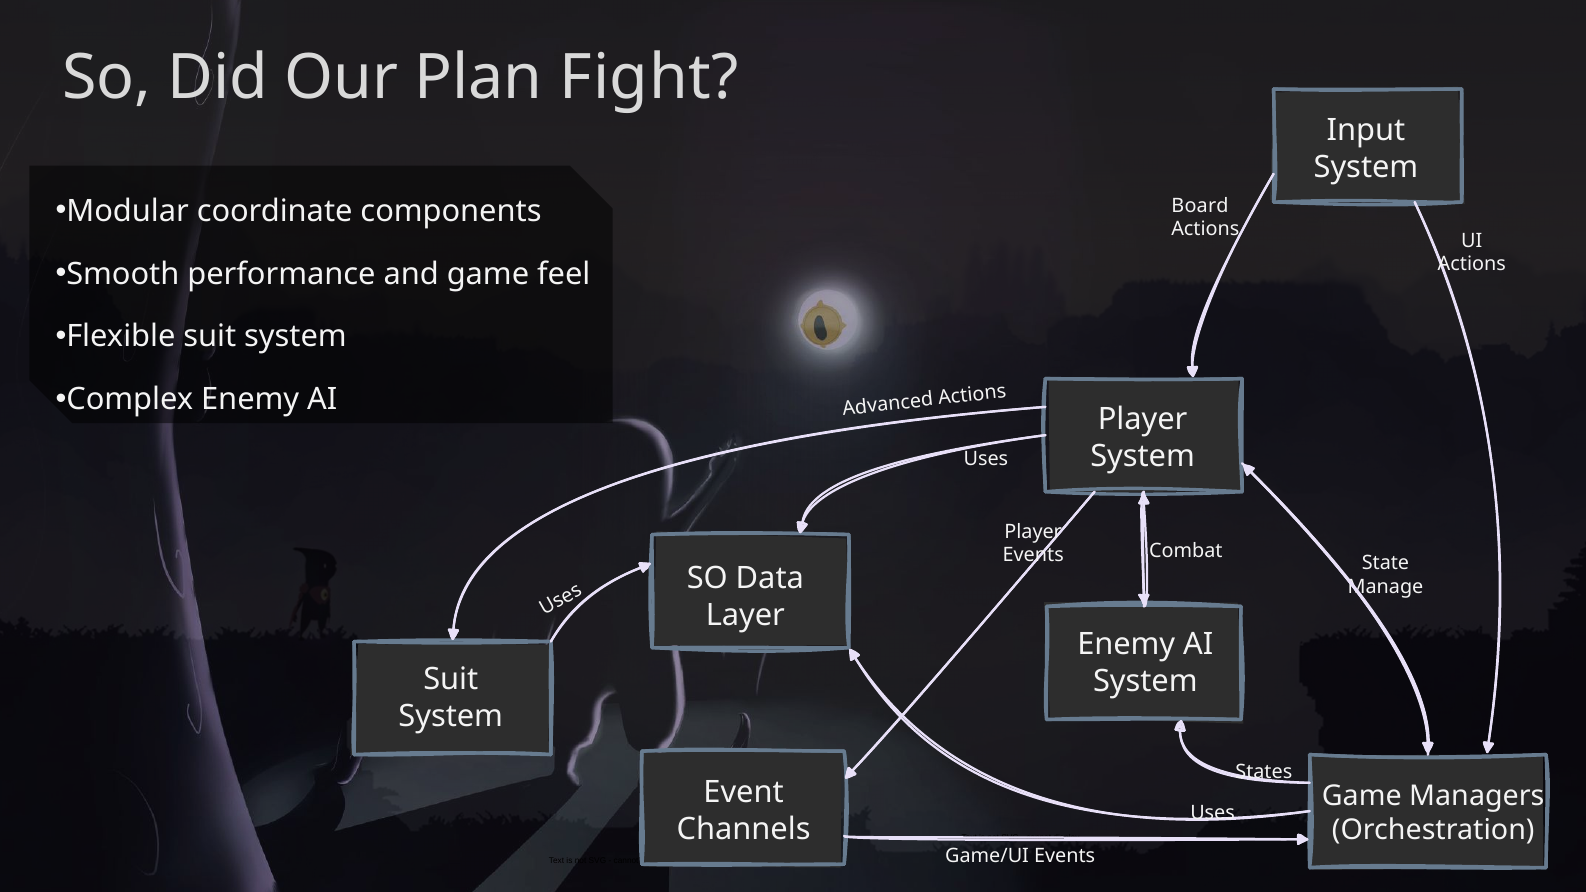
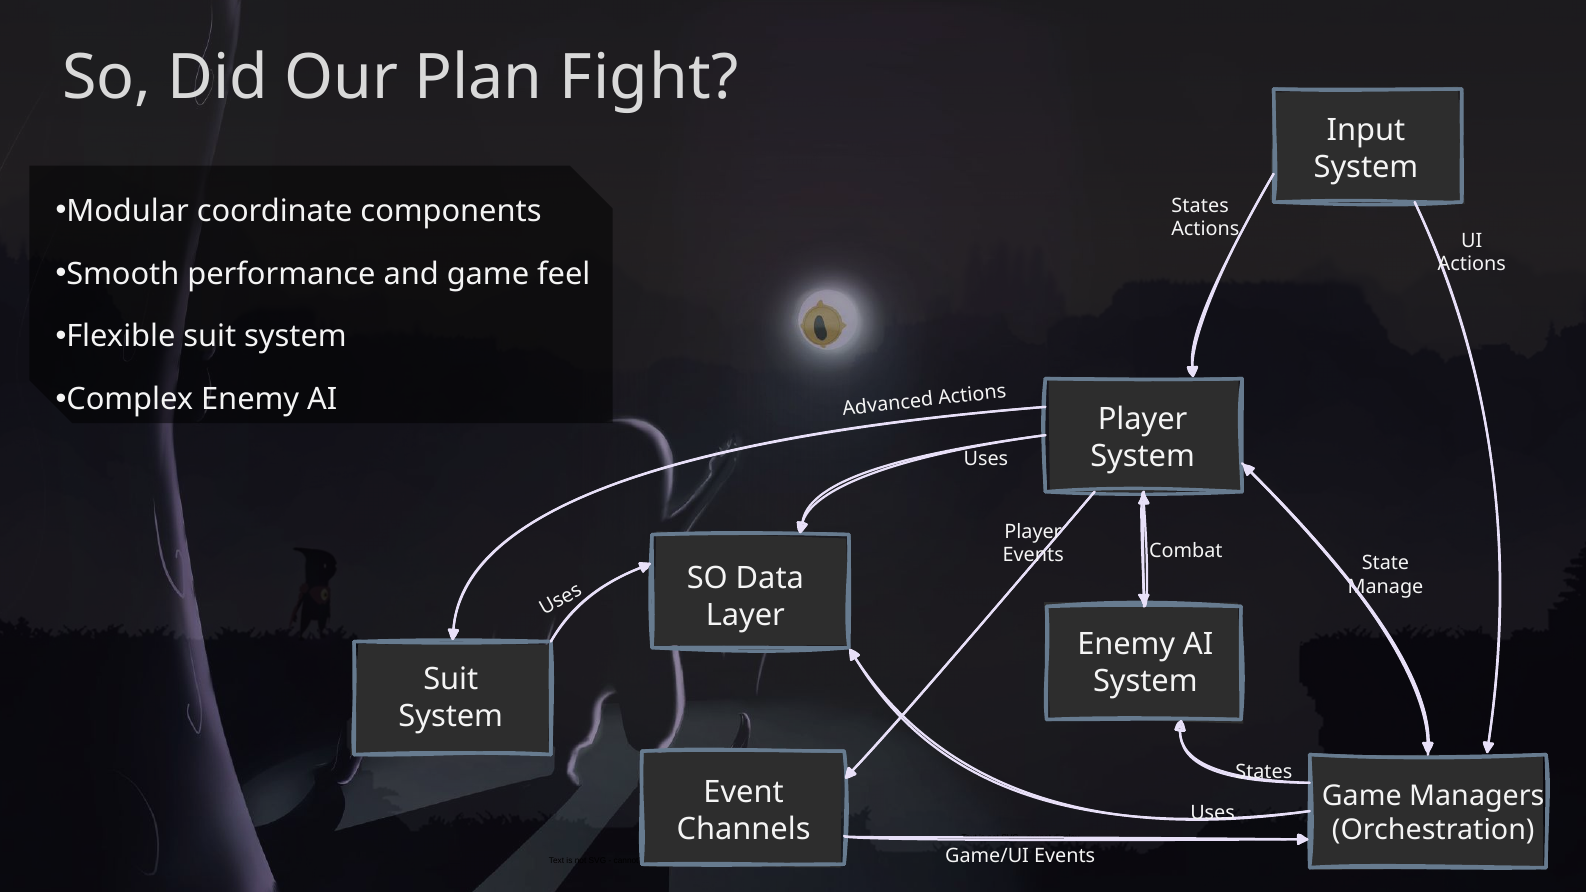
Board at (1200, 206): Board -> States
